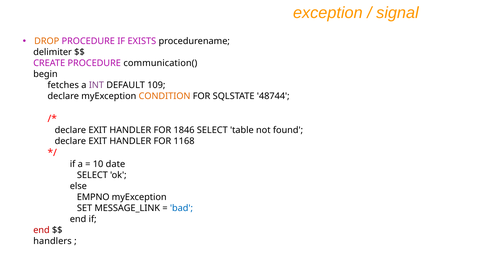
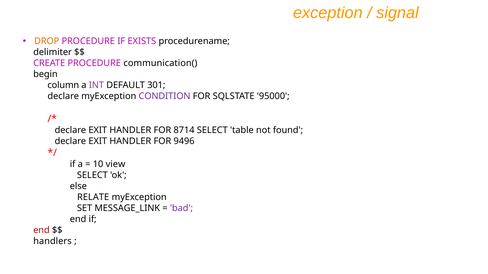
fetches: fetches -> column
109: 109 -> 301
CONDITION colour: orange -> purple
48744: 48744 -> 95000
1846: 1846 -> 8714
1168: 1168 -> 9496
date: date -> view
EMPNO: EMPNO -> RELATE
bad colour: blue -> purple
